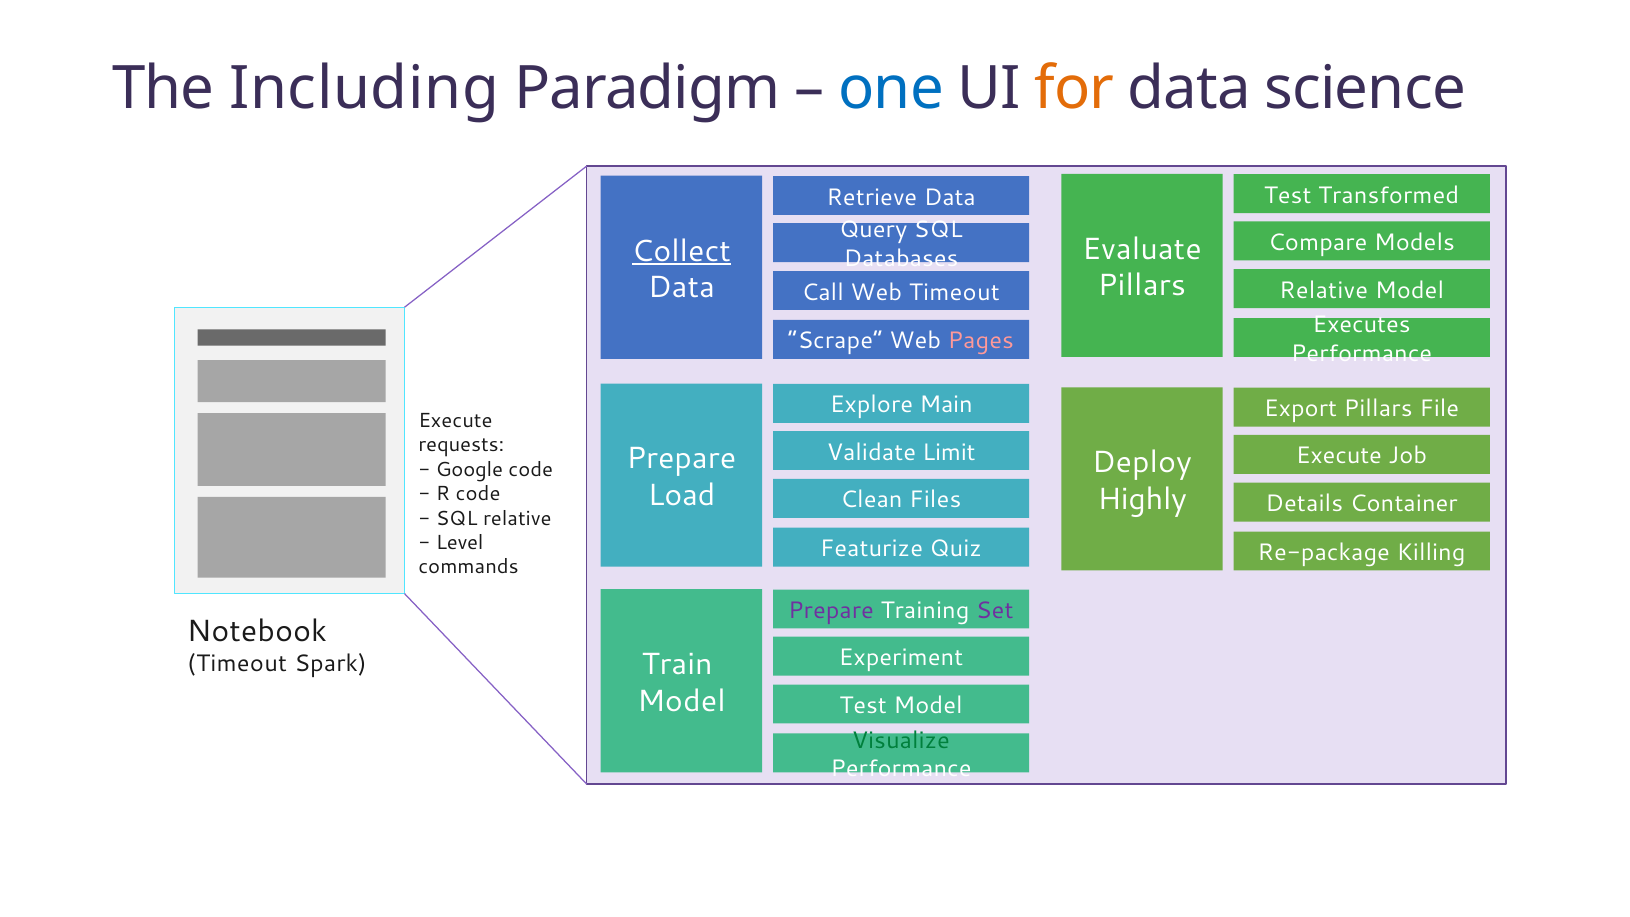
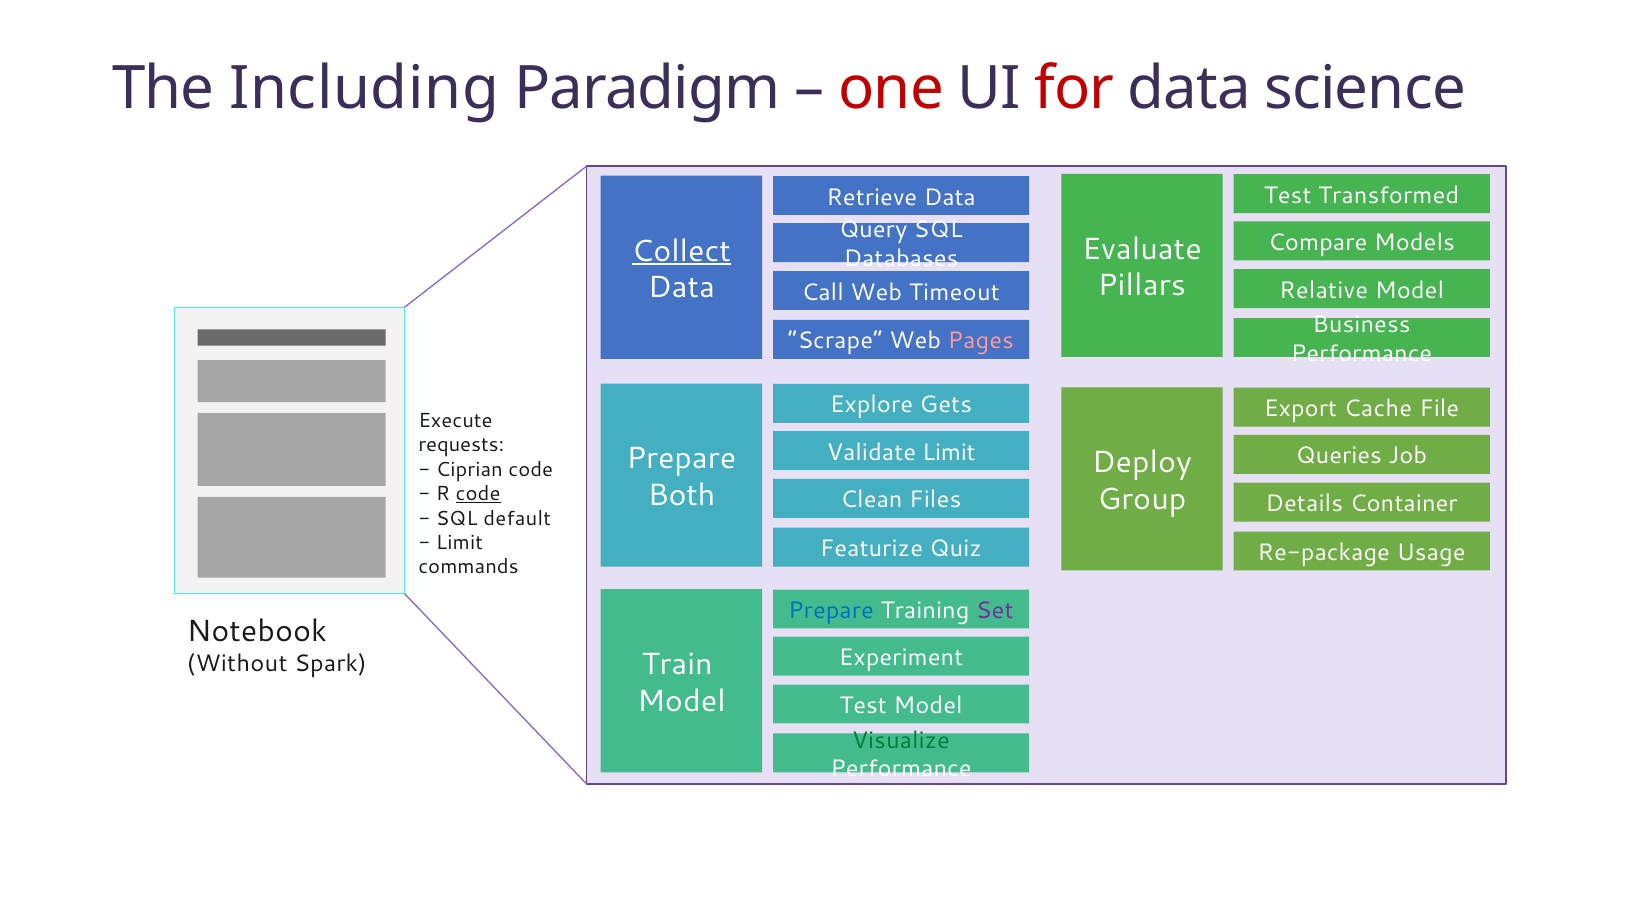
one colour: blue -> red
for colour: orange -> red
Executes: Executes -> Business
Main: Main -> Gets
Export Pillars: Pillars -> Cache
Execute at (1339, 456): Execute -> Queries
Google: Google -> Ciprian
Load: Load -> Both
code at (478, 494) underline: none -> present
Highly: Highly -> Group
SQL relative: relative -> default
Level at (460, 543): Level -> Limit
Killing: Killing -> Usage
Prepare at (831, 611) colour: purple -> blue
Timeout at (237, 663): Timeout -> Without
